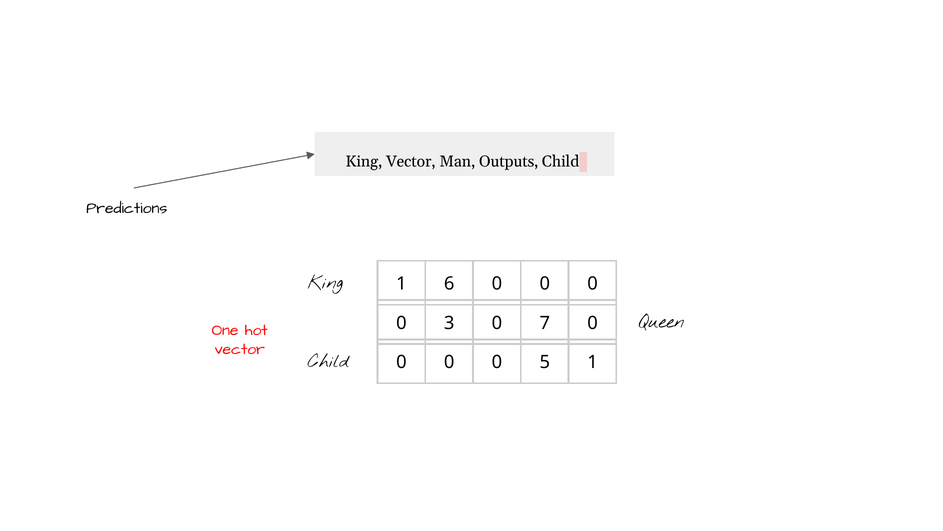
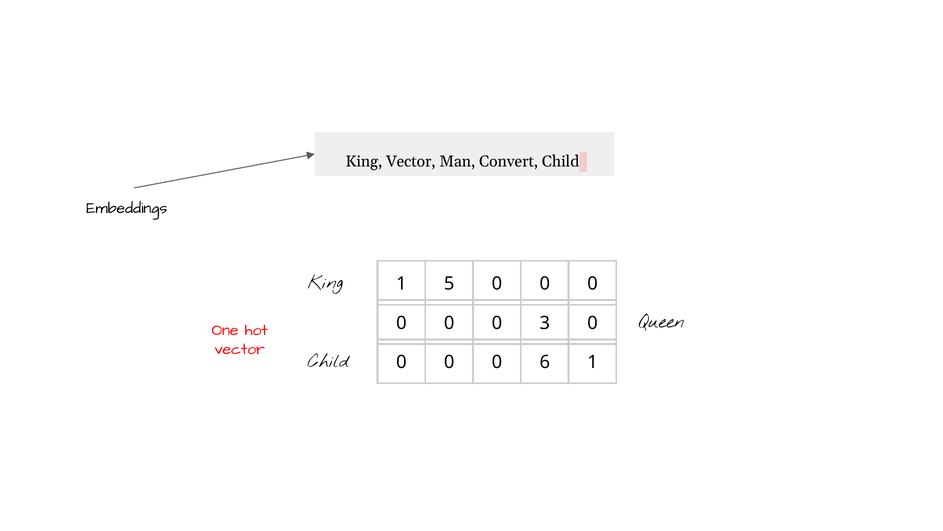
Outputs: Outputs -> Convert
Predictions: Predictions -> Embeddings
6: 6 -> 5
3 at (449, 323): 3 -> 0
7: 7 -> 3
5: 5 -> 6
